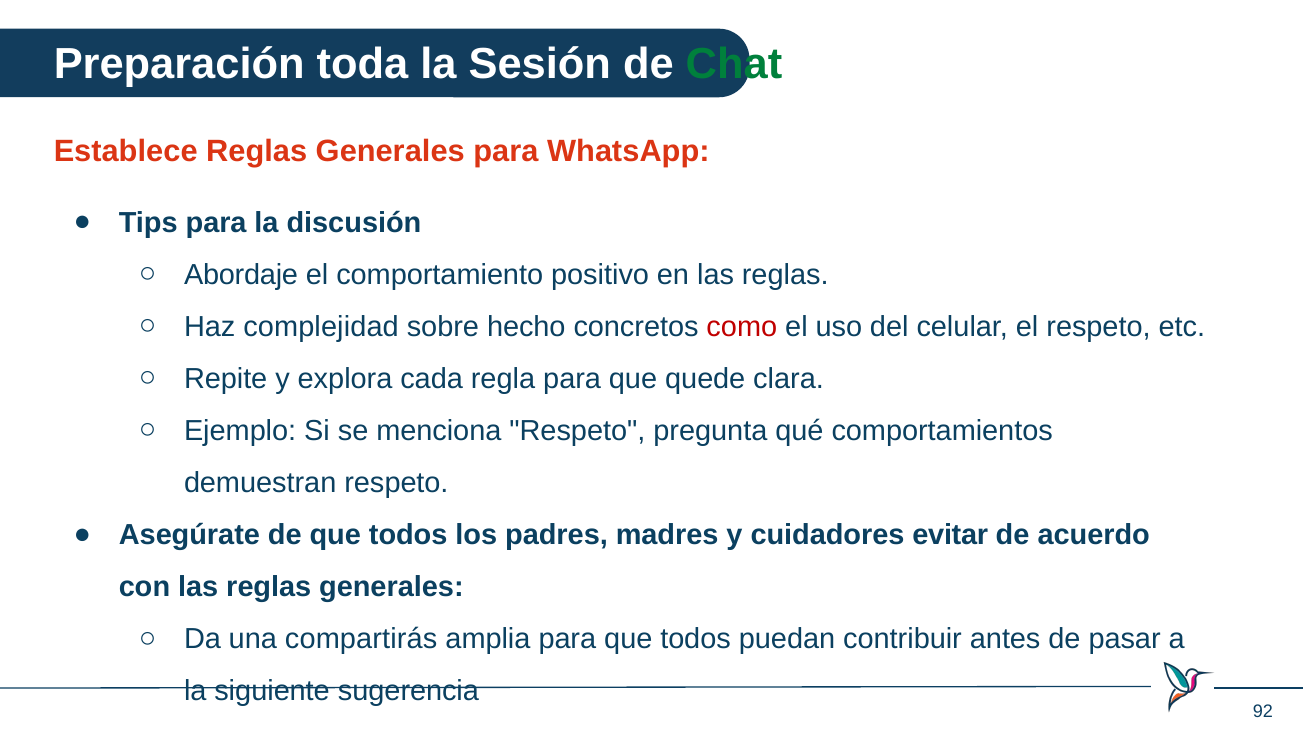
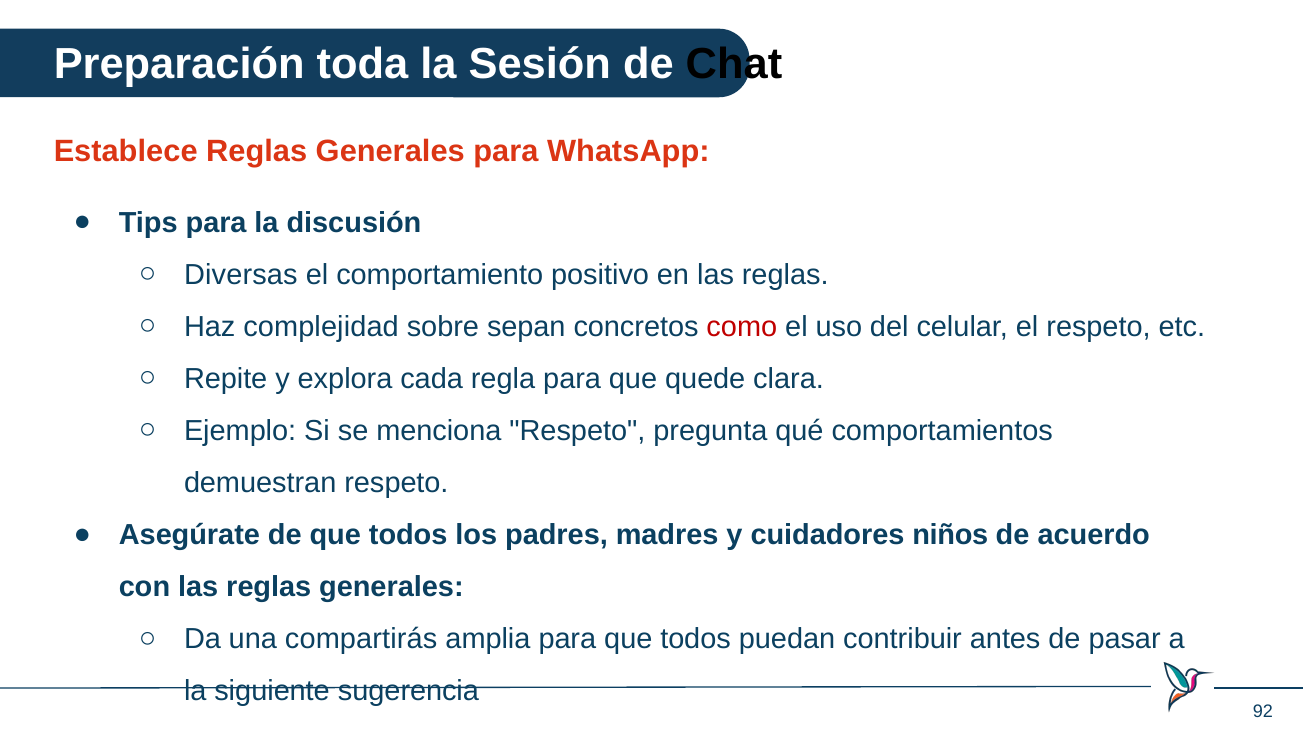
Chat colour: green -> black
Abordaje: Abordaje -> Diversas
hecho: hecho -> sepan
evitar: evitar -> niños
